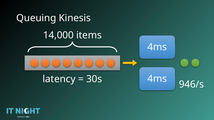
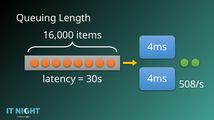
Kinesis: Kinesis -> Length
14,000: 14,000 -> 16,000
946/s: 946/s -> 508/s
